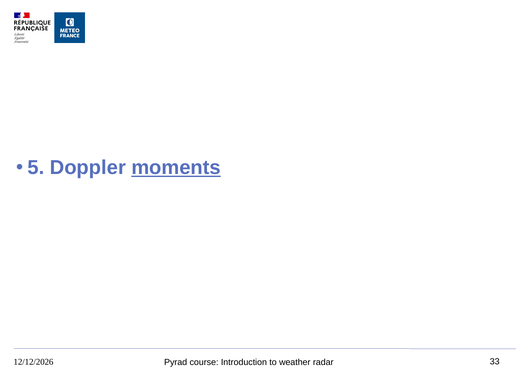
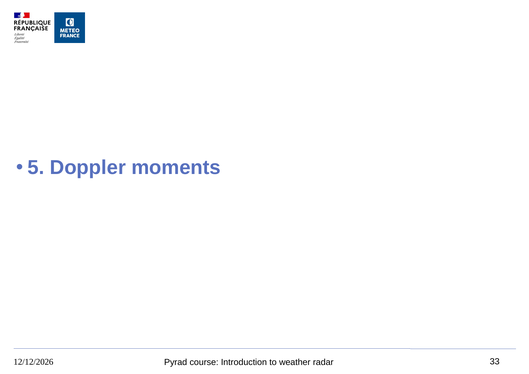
moments underline: present -> none
